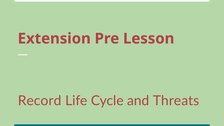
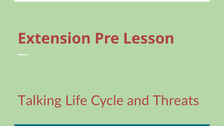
Record: Record -> Talking
